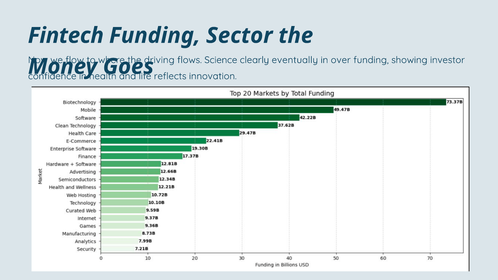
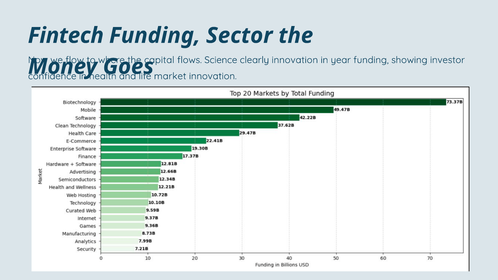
driving: driving -> capital
clearly eventually: eventually -> innovation
over: over -> year
reflects: reflects -> market
